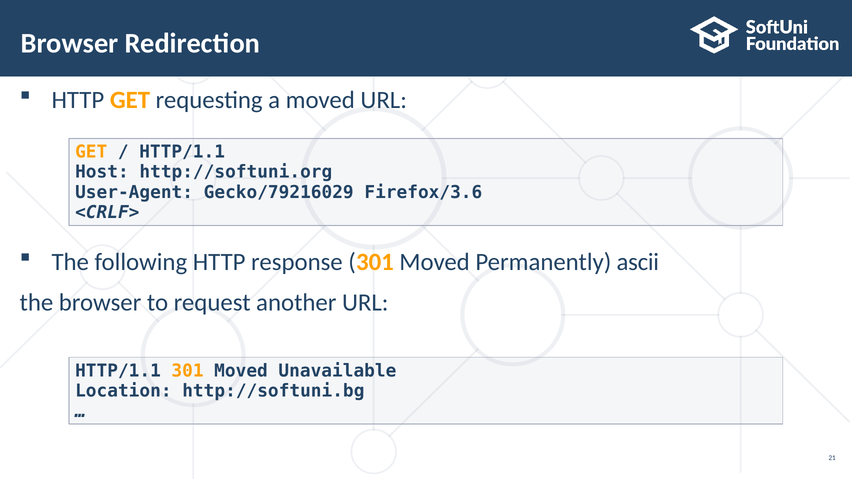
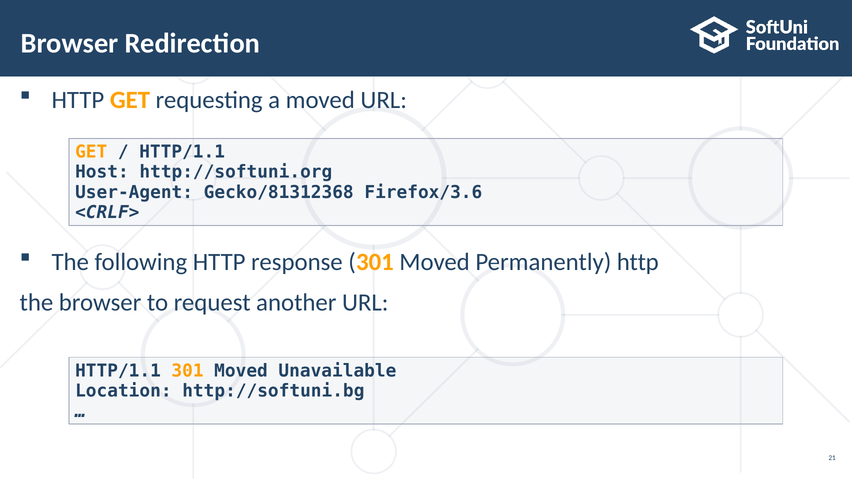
Gecko/79216029: Gecko/79216029 -> Gecko/81312368
Permanently ascii: ascii -> http
